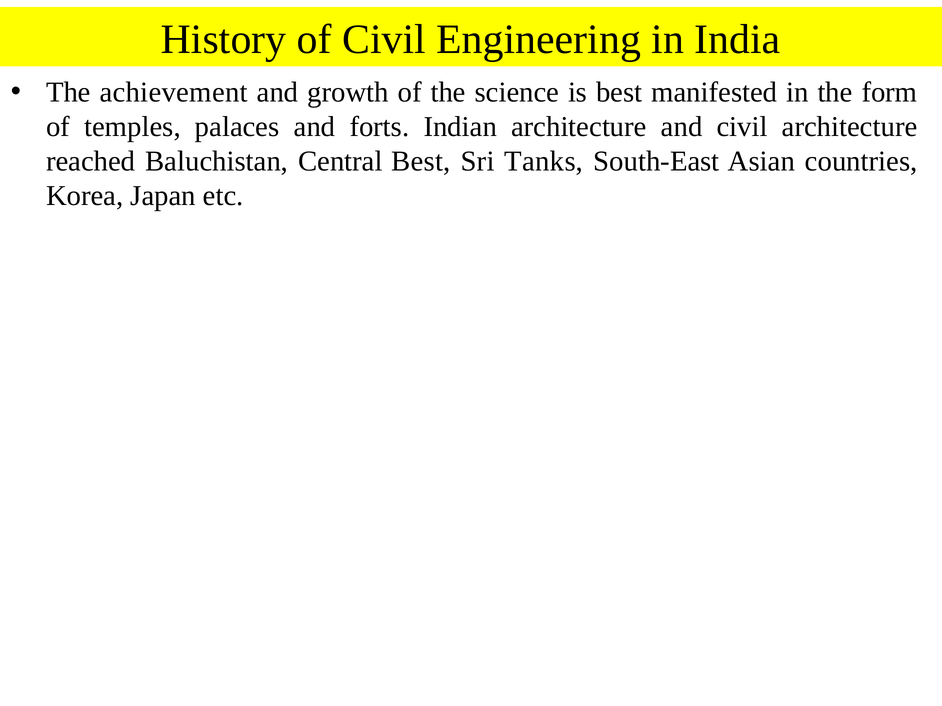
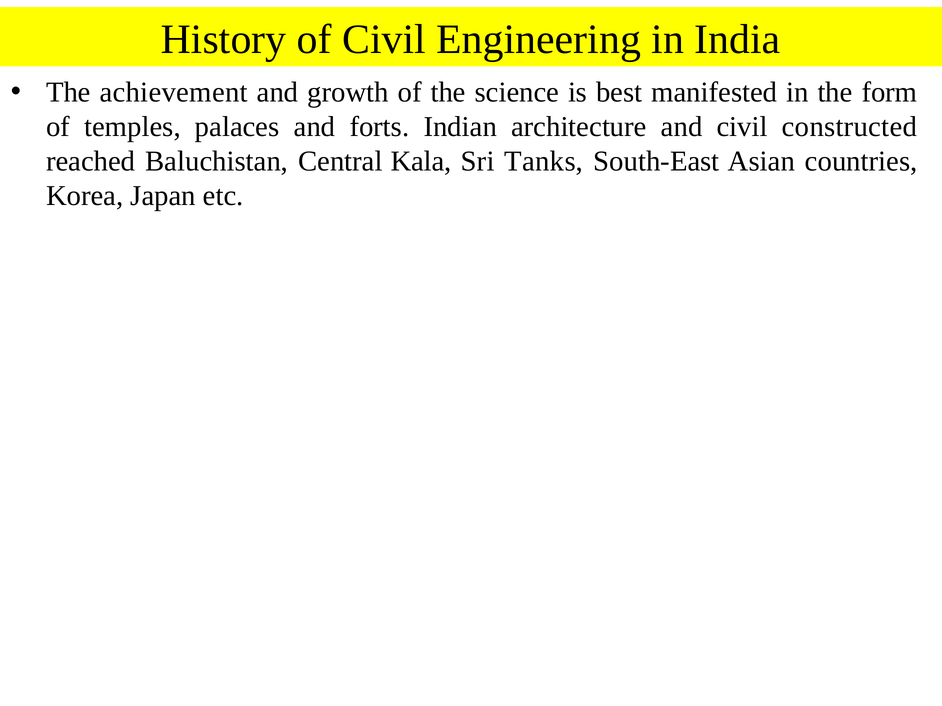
civil architecture: architecture -> constructed
Central Best: Best -> Kala
